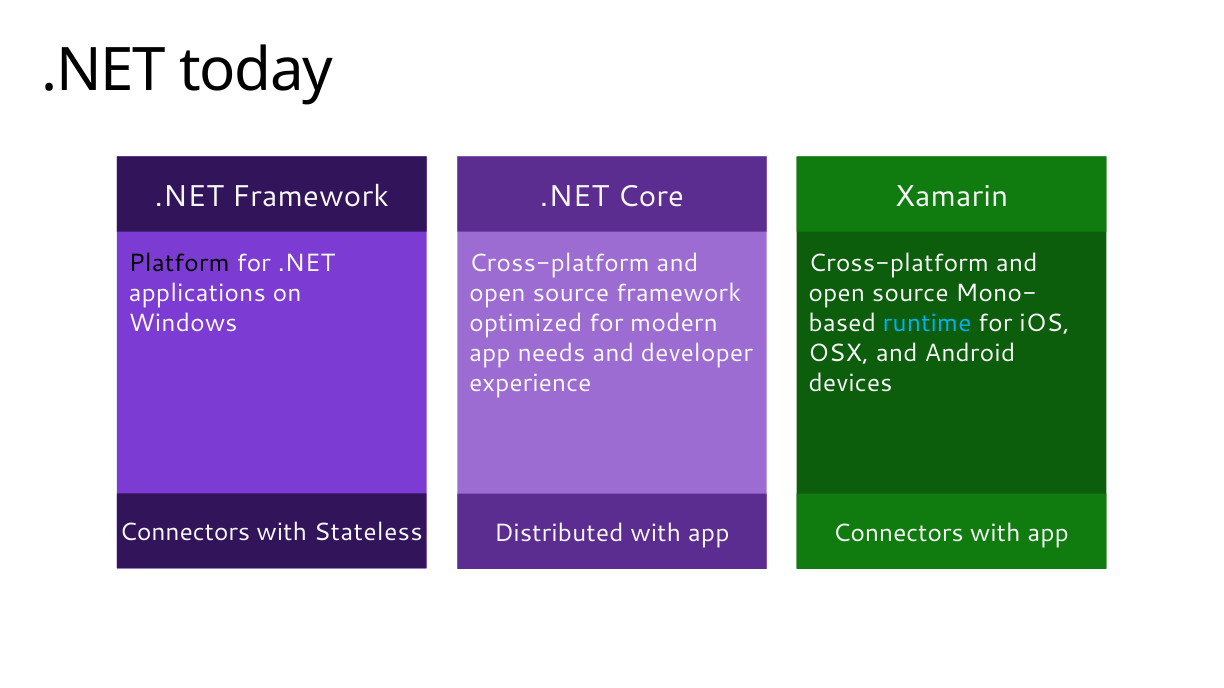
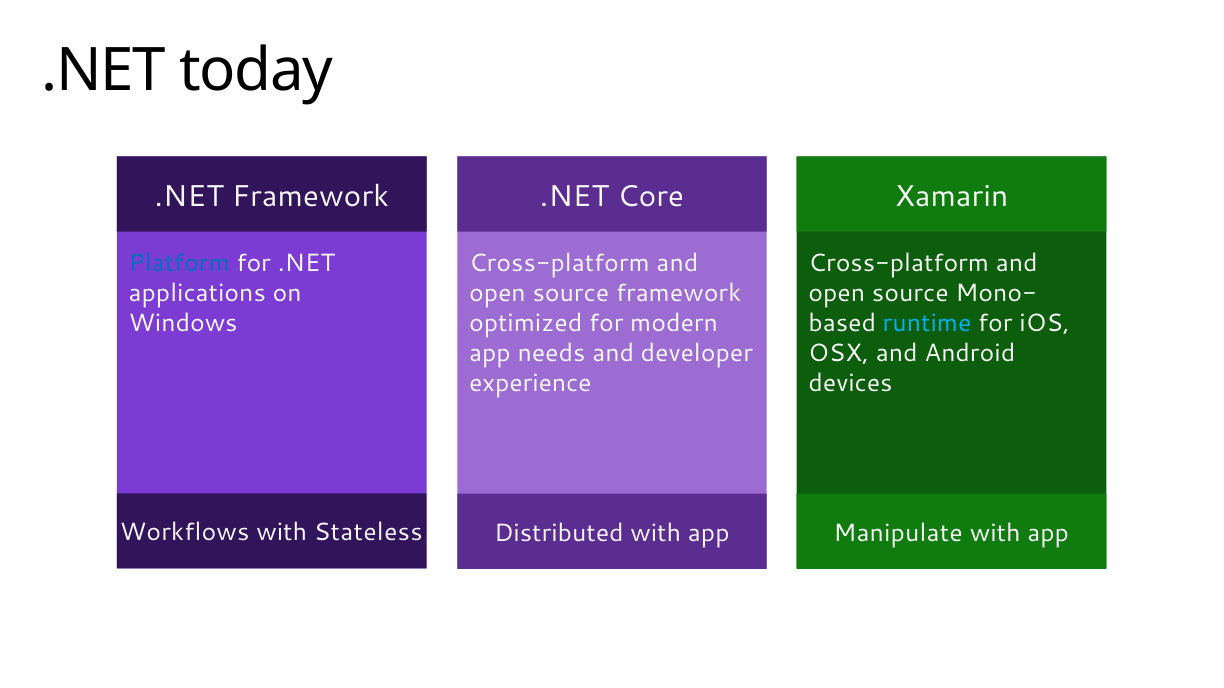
Platform colour: black -> blue
Connectors at (185, 533): Connectors -> Workflows
app Connectors: Connectors -> Manipulate
